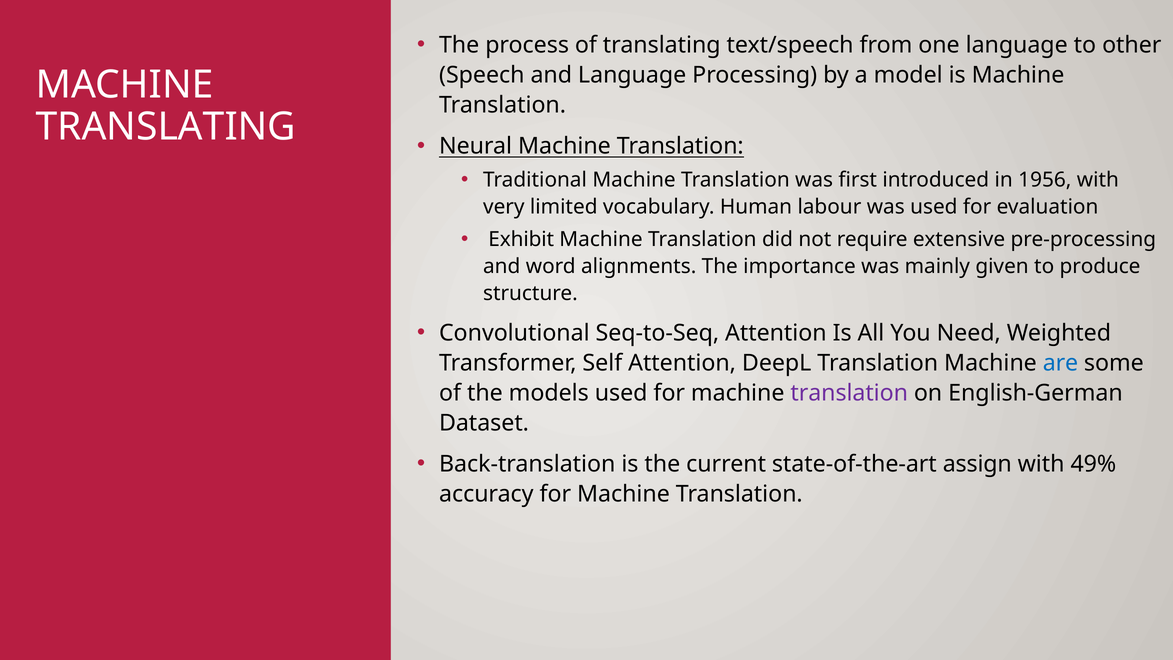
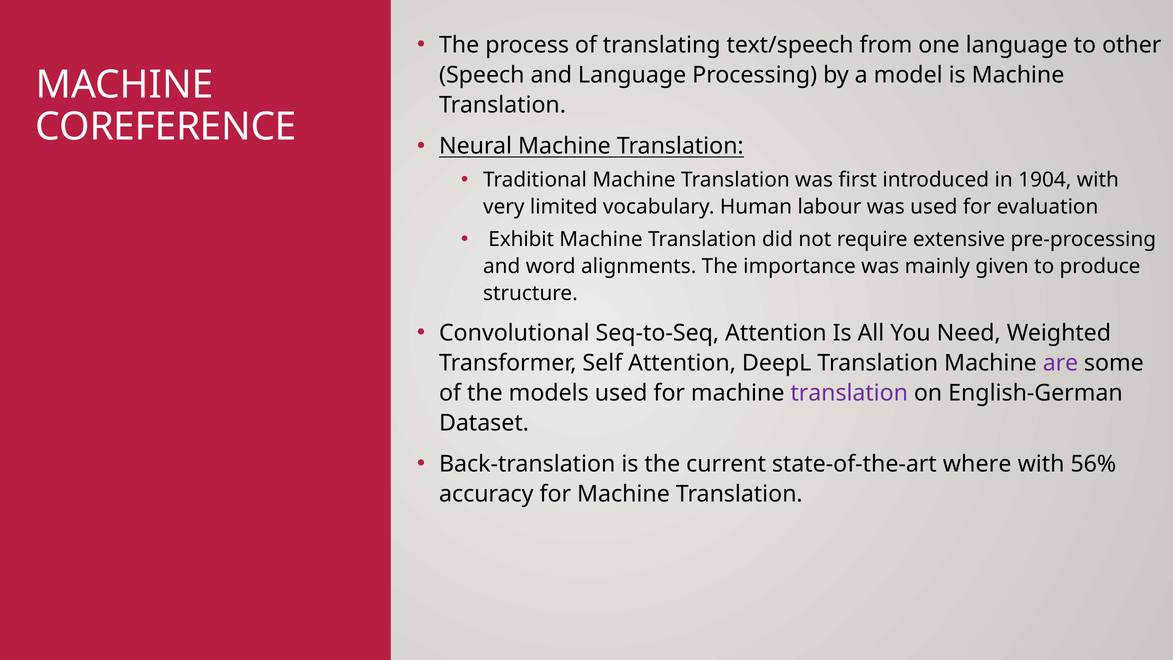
TRANSLATING at (166, 127): TRANSLATING -> COREFERENCE
1956: 1956 -> 1904
are colour: blue -> purple
assign: assign -> where
49%: 49% -> 56%
